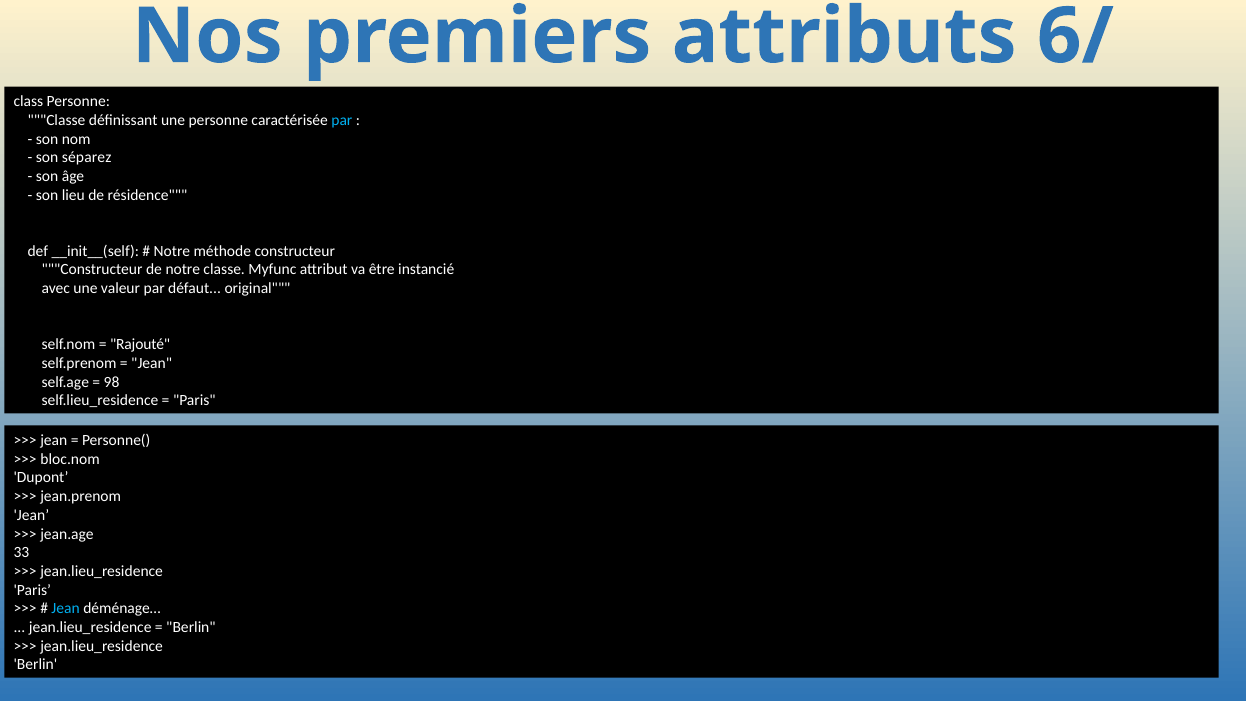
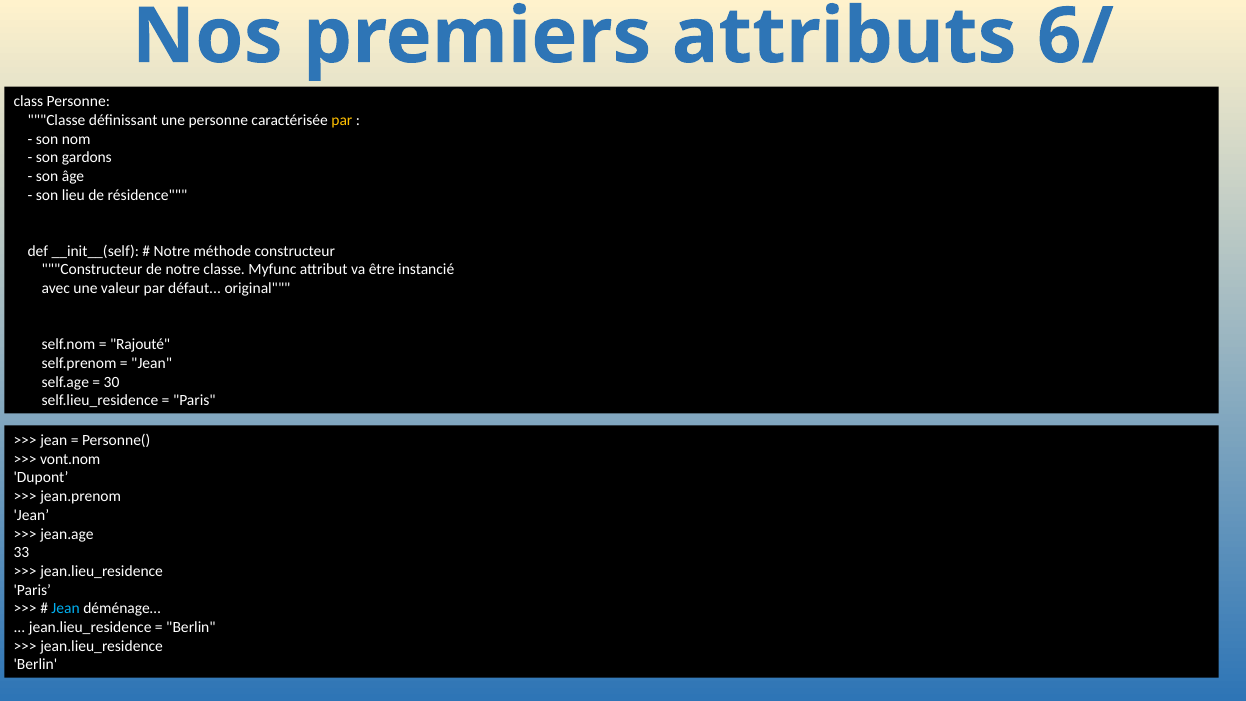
par at (342, 120) colour: light blue -> yellow
séparez: séparez -> gardons
98: 98 -> 30
bloc.nom: bloc.nom -> vont.nom
